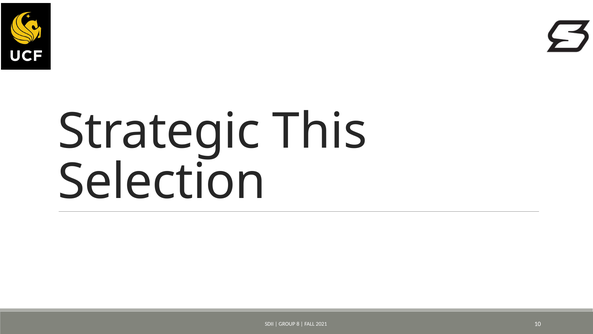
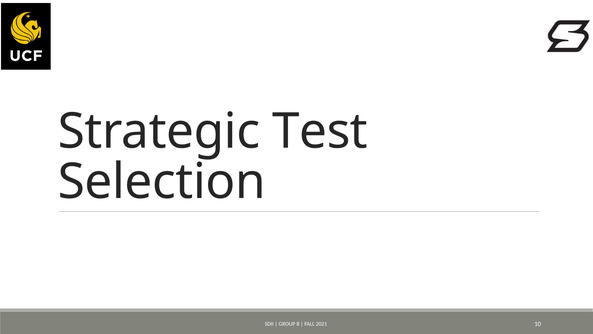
This: This -> Test
